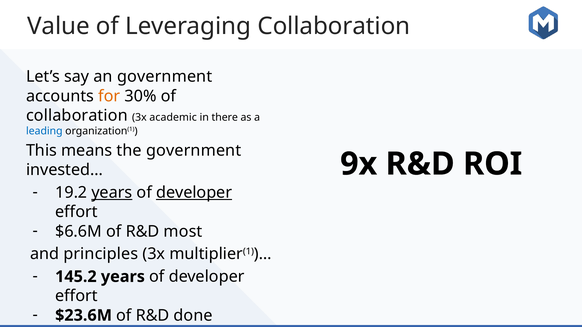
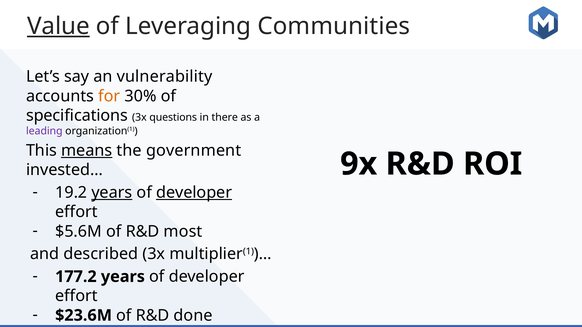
Value underline: none -> present
Leveraging Collaboration: Collaboration -> Communities
an government: government -> vulnerability
collaboration at (77, 116): collaboration -> specifications
academic: academic -> questions
leading colour: blue -> purple
means underline: none -> present
$6.6M: $6.6M -> $5.6M
principles: principles -> described
145.2: 145.2 -> 177.2
